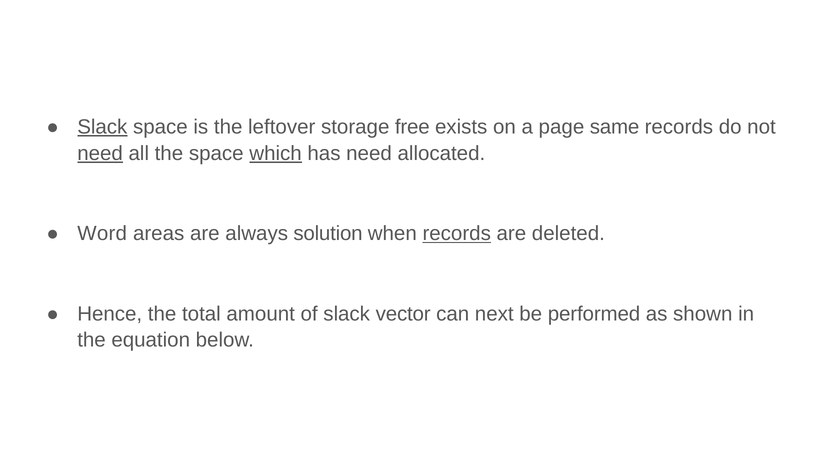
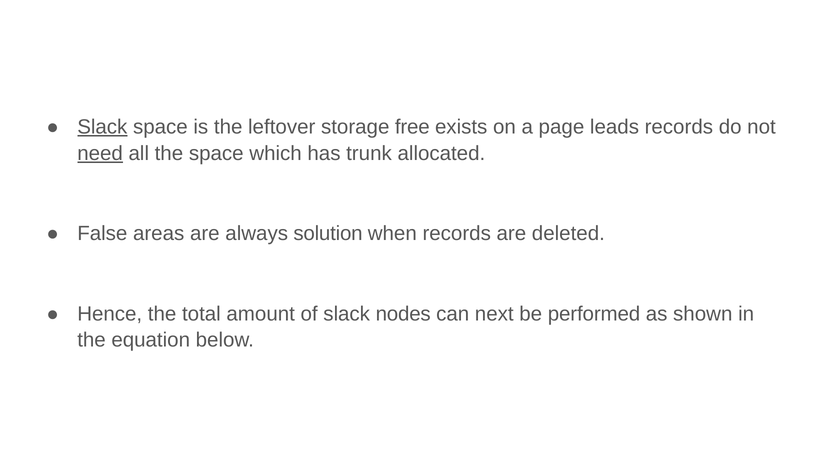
same: same -> leads
which underline: present -> none
has need: need -> trunk
Word: Word -> False
records at (457, 234) underline: present -> none
vector: vector -> nodes
